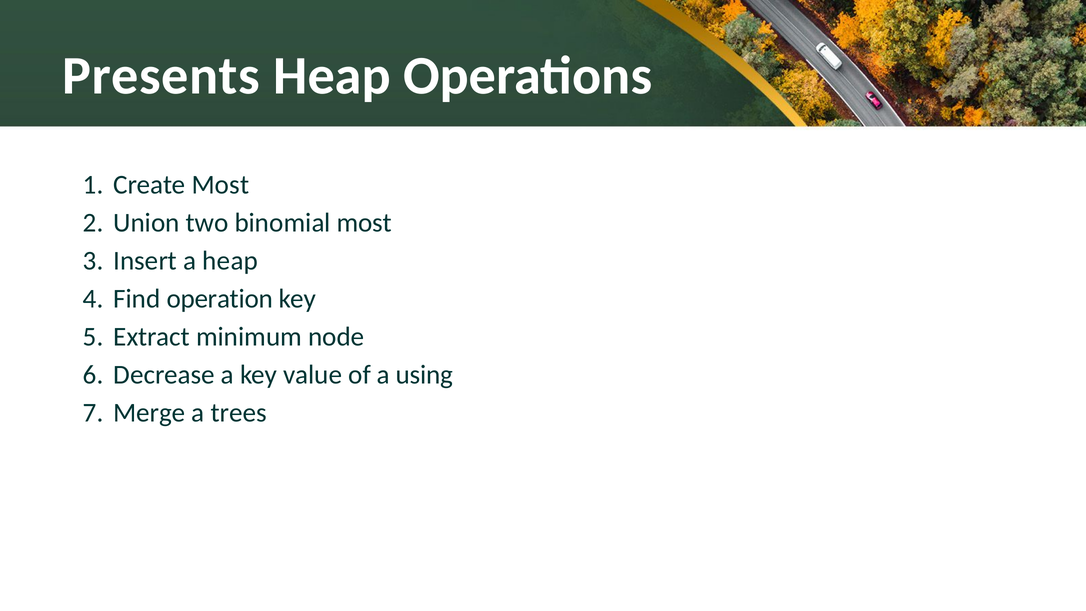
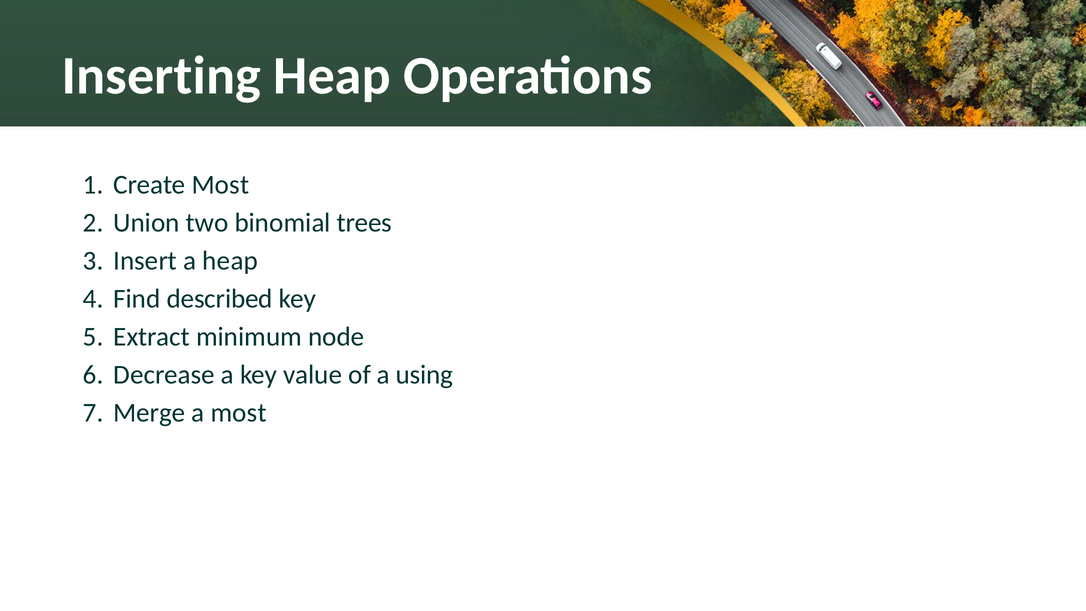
Presents: Presents -> Inserting
binomial most: most -> trees
operation: operation -> described
a trees: trees -> most
